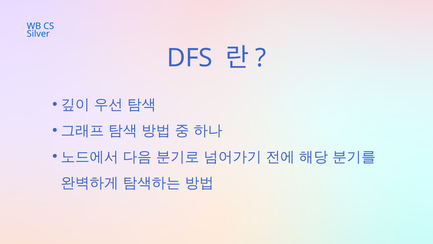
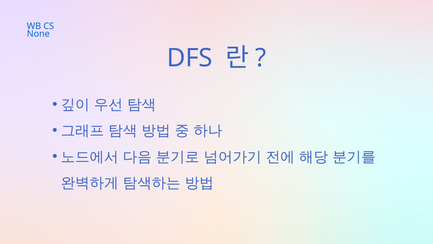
Silver: Silver -> None
